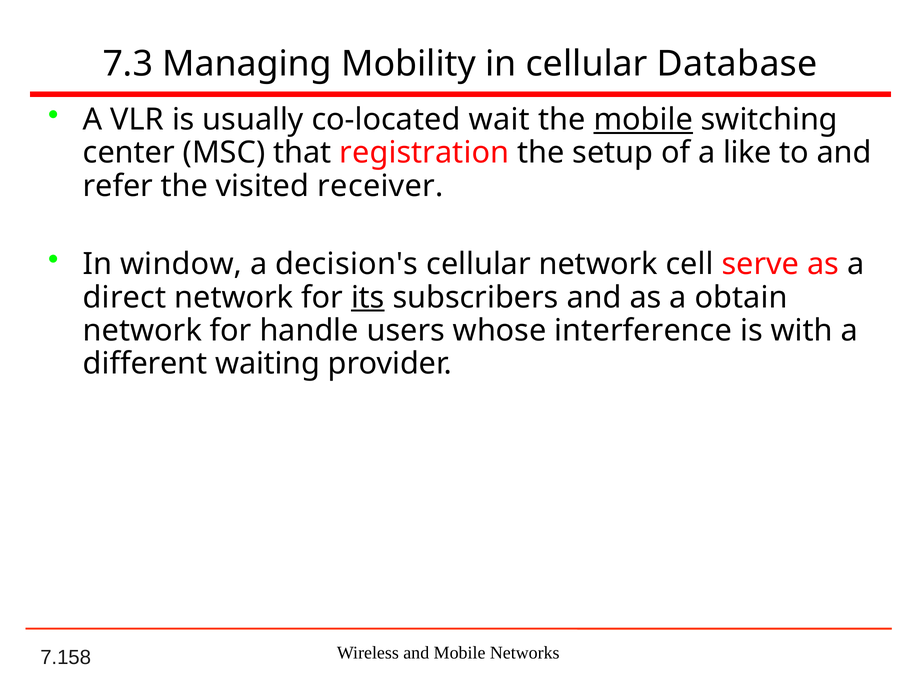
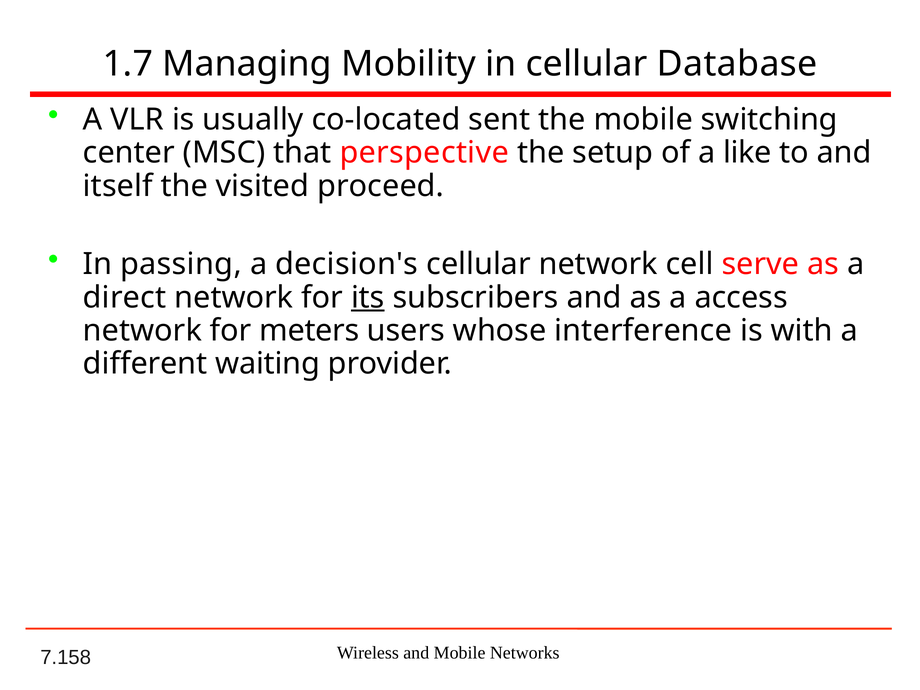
7.3: 7.3 -> 1.7
wait: wait -> sent
mobile at (643, 120) underline: present -> none
registration: registration -> perspective
refer: refer -> itself
receiver: receiver -> proceed
window: window -> passing
obtain: obtain -> access
handle: handle -> meters
